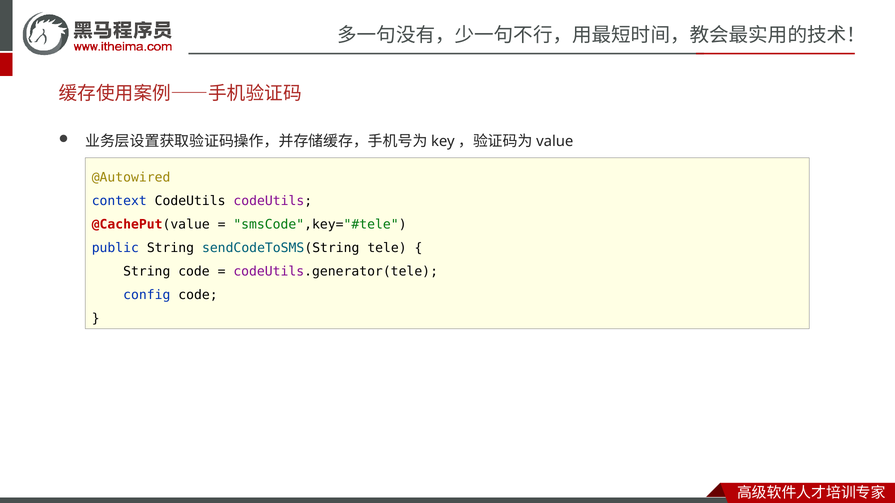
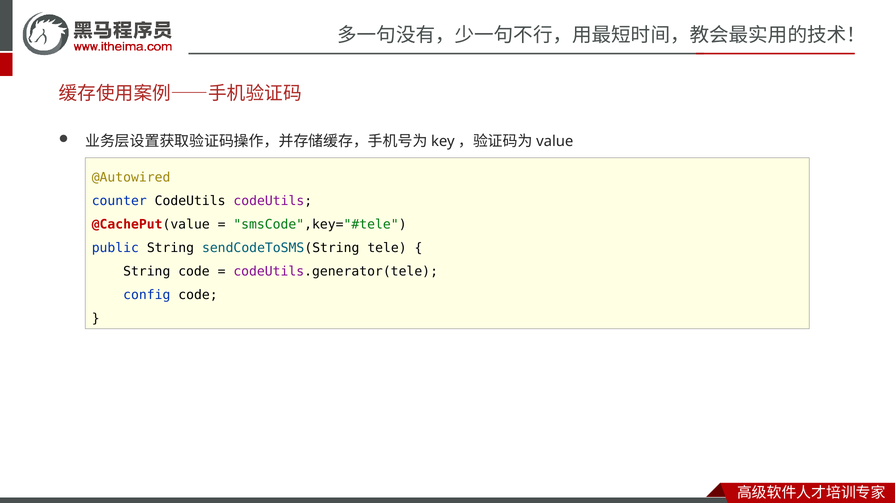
context: context -> counter
